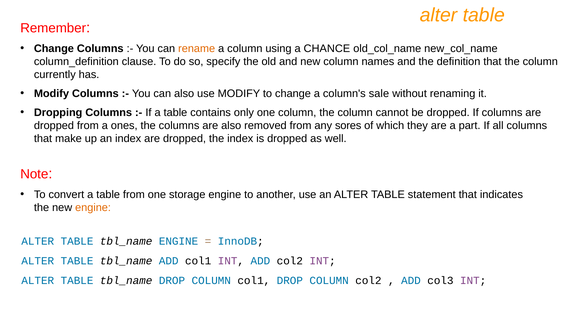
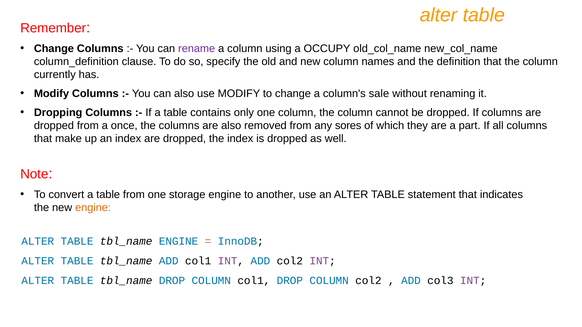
rename colour: orange -> purple
CHANCE: CHANCE -> OCCUPY
ones: ones -> once
